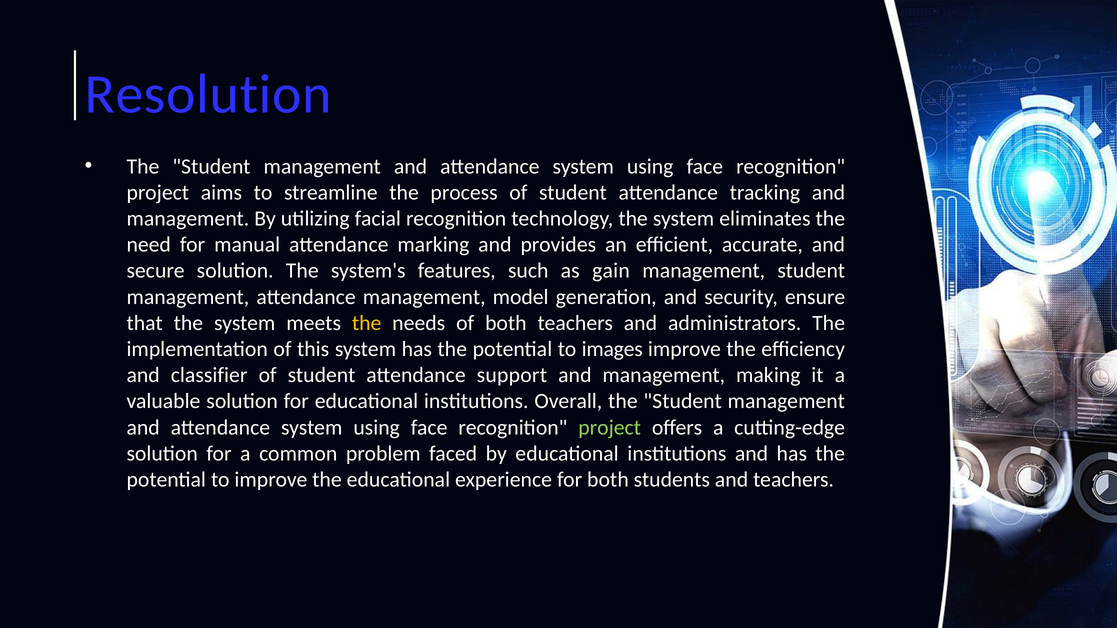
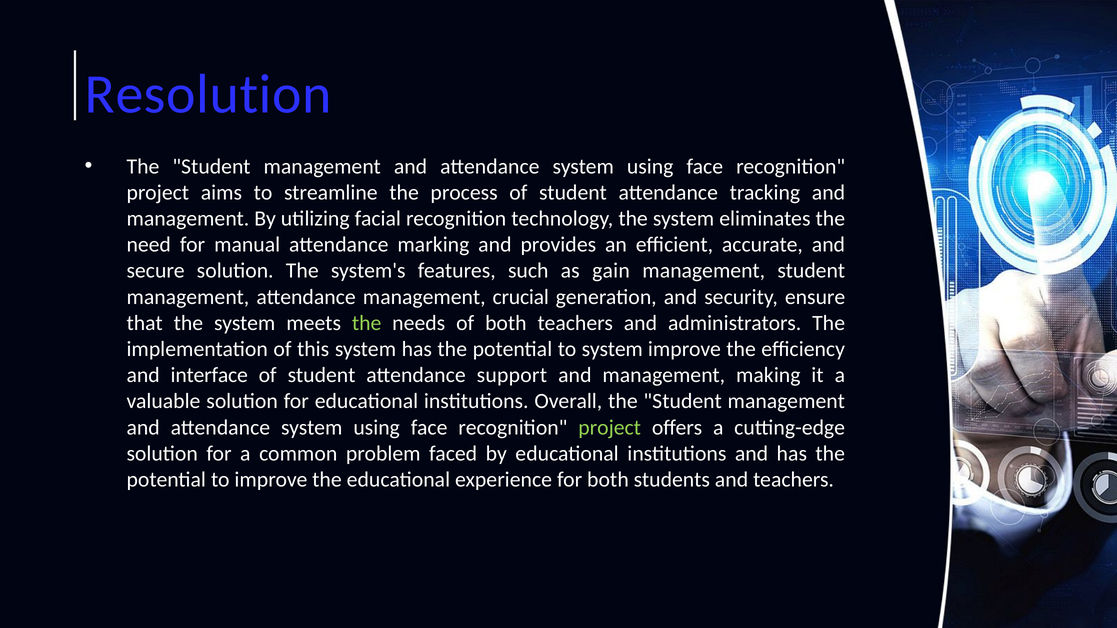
model: model -> crucial
the at (367, 323) colour: yellow -> light green
to images: images -> system
classifier: classifier -> interface
